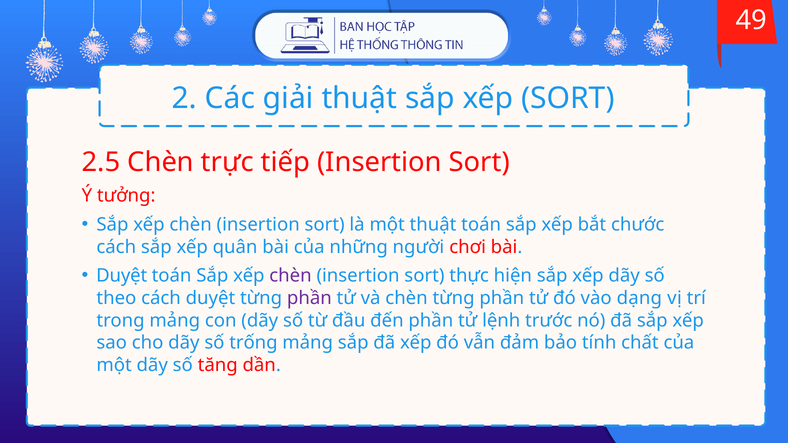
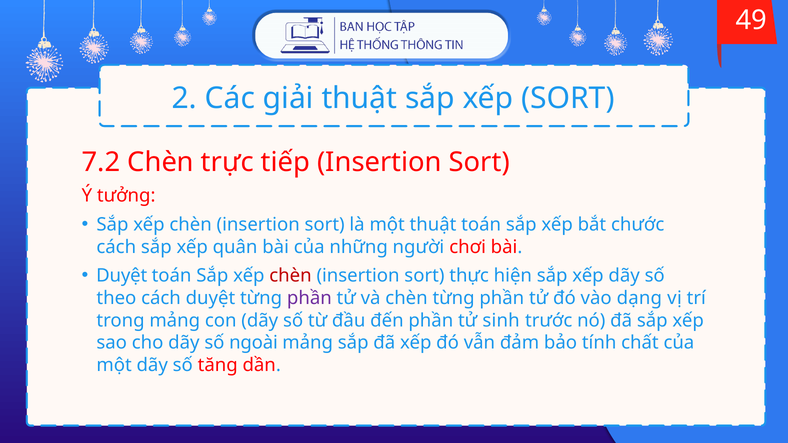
2.5: 2.5 -> 7.2
chèn at (291, 276) colour: purple -> red
lệnh: lệnh -> sinh
trống: trống -> ngoài
